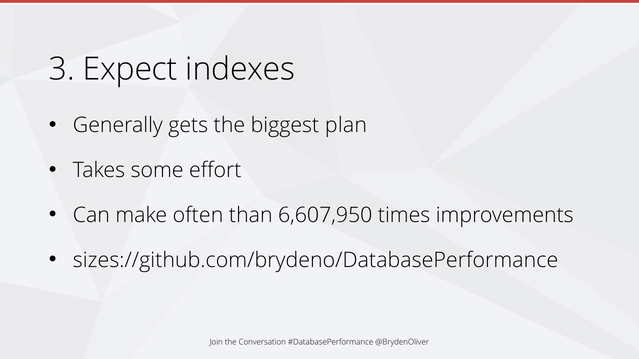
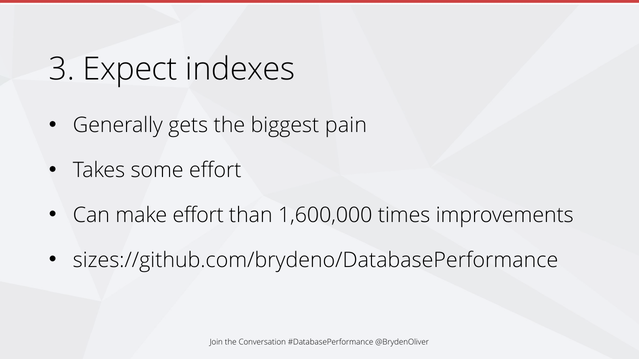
plan: plan -> pain
make often: often -> effort
6,607,950: 6,607,950 -> 1,600,000
